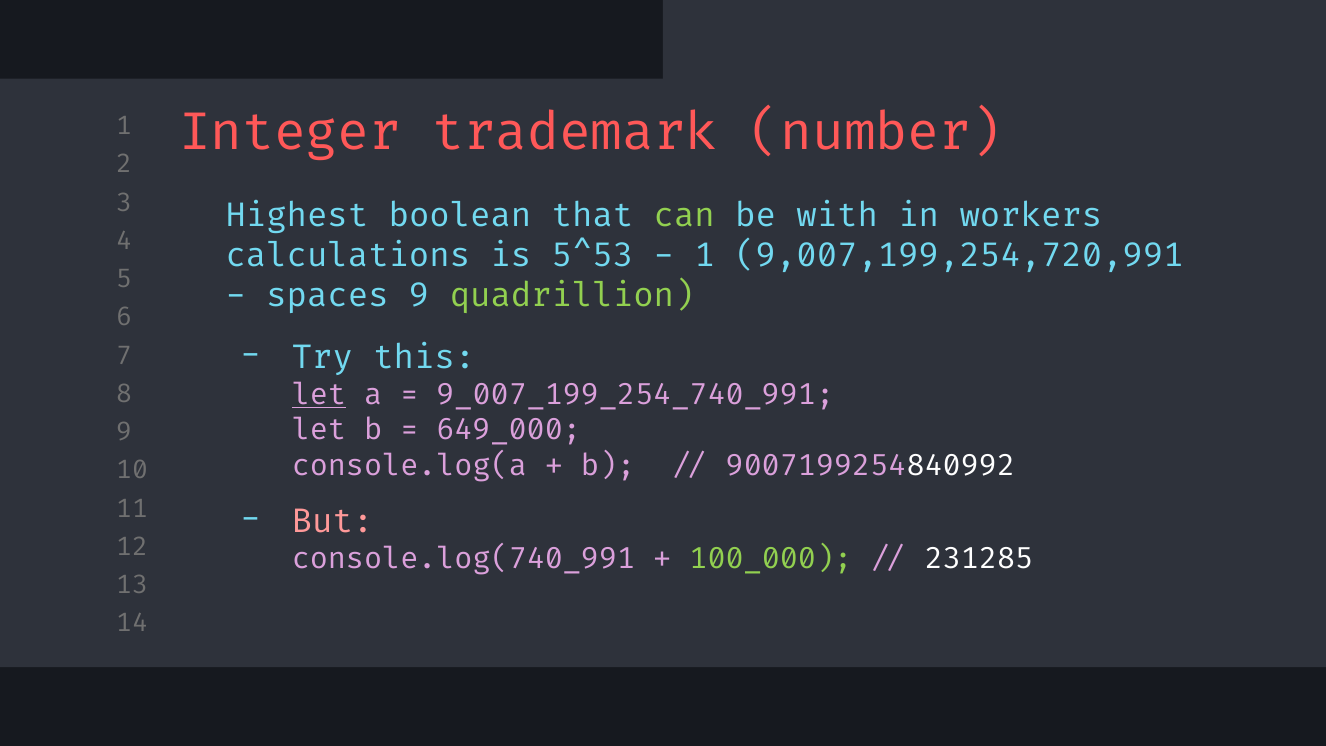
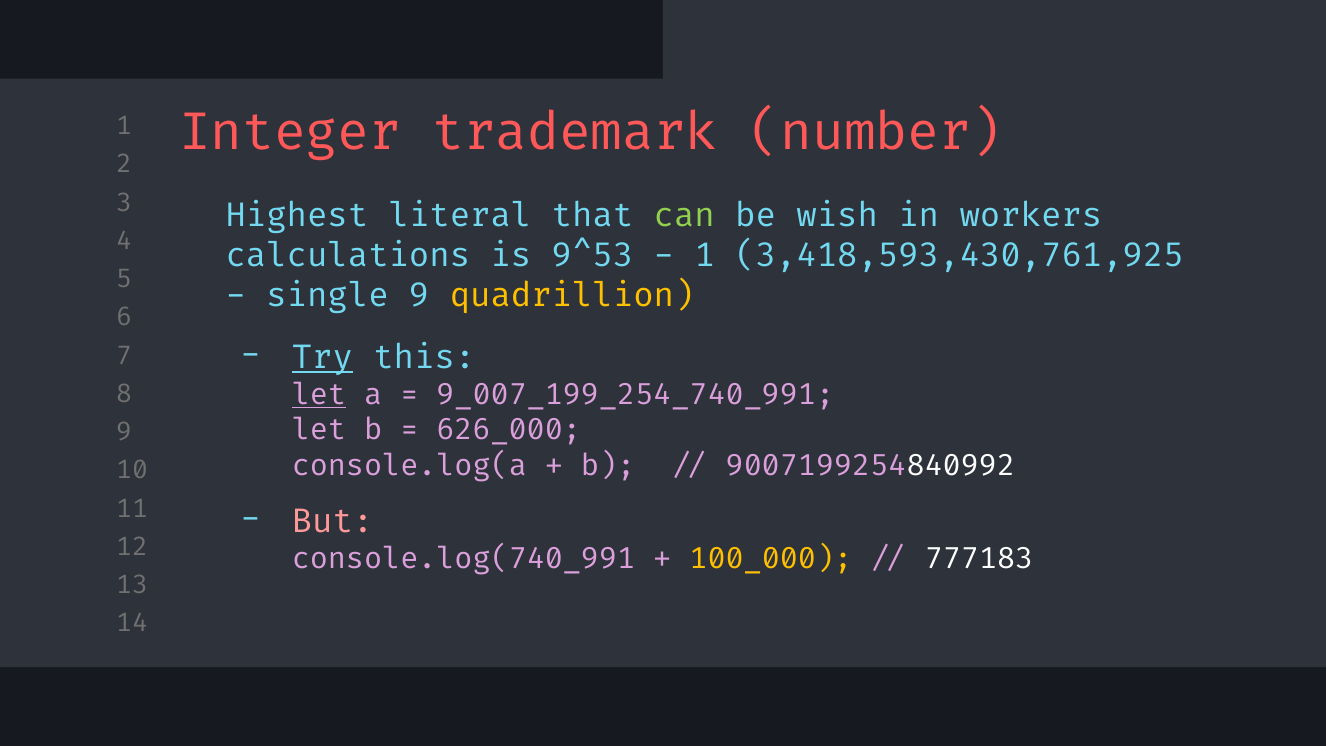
boolean: boolean -> literal
with: with -> wish
5^53: 5^53 -> 9^53
9,007,199,254,720,991: 9,007,199,254,720,991 -> 3,418,593,430,761,925
spaces: spaces -> single
quadrillion colour: light green -> yellow
Try underline: none -> present
649_000: 649_000 -> 626_000
100_000 colour: light green -> yellow
231285: 231285 -> 777183
